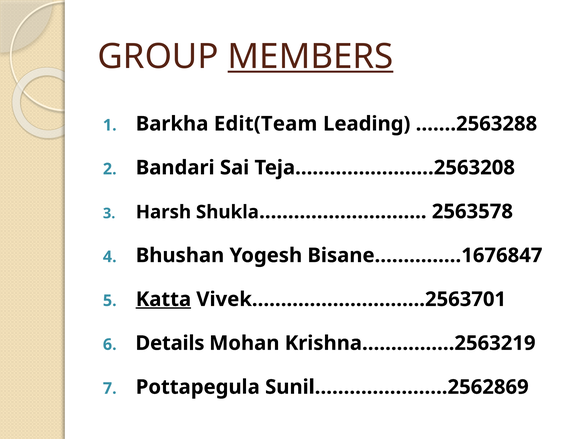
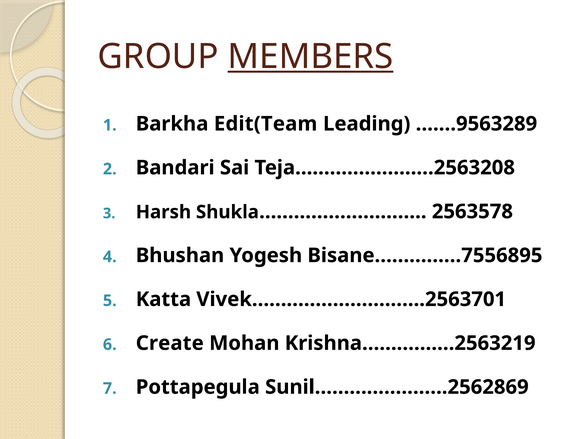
…….2563288: …….2563288 -> …….9563289
Bisane……………1676847: Bisane……………1676847 -> Bisane……………7556895
Katta underline: present -> none
Details: Details -> Create
